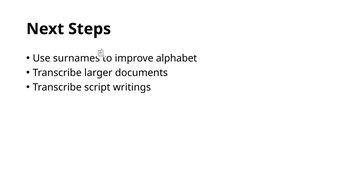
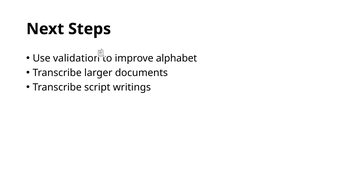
surnames: surnames -> validation
